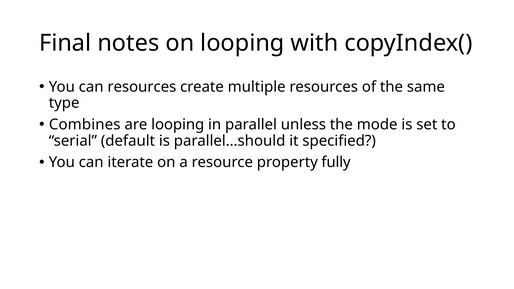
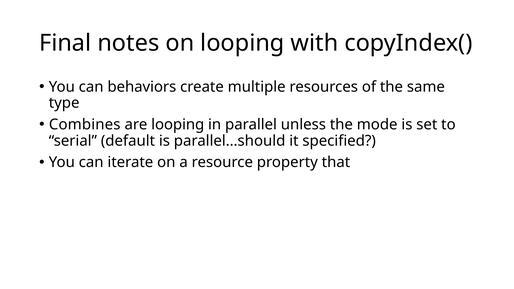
can resources: resources -> behaviors
fully: fully -> that
